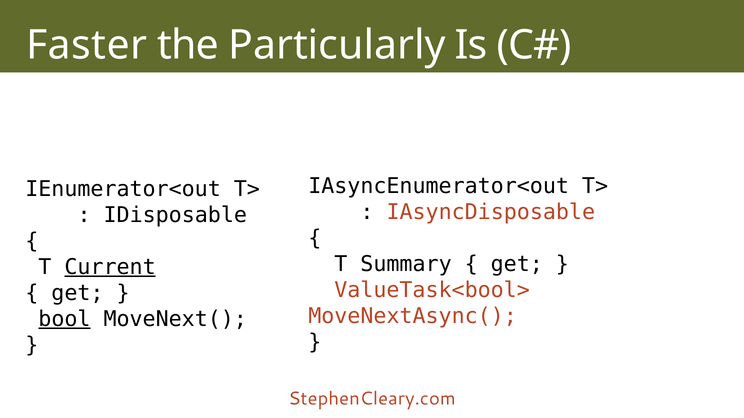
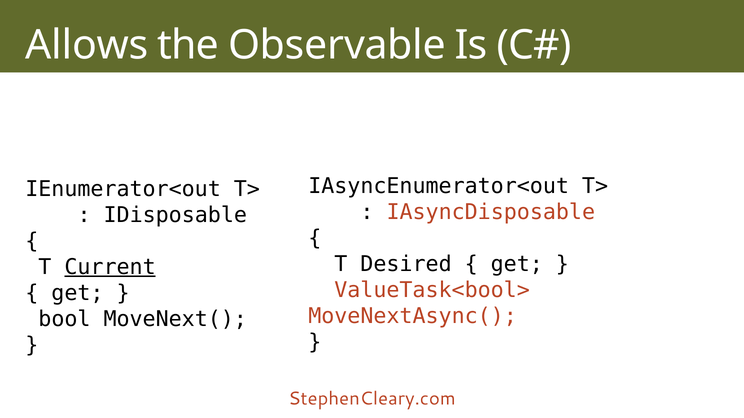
Faster: Faster -> Allows
Particularly: Particularly -> Observable
Summary: Summary -> Desired
bool underline: present -> none
